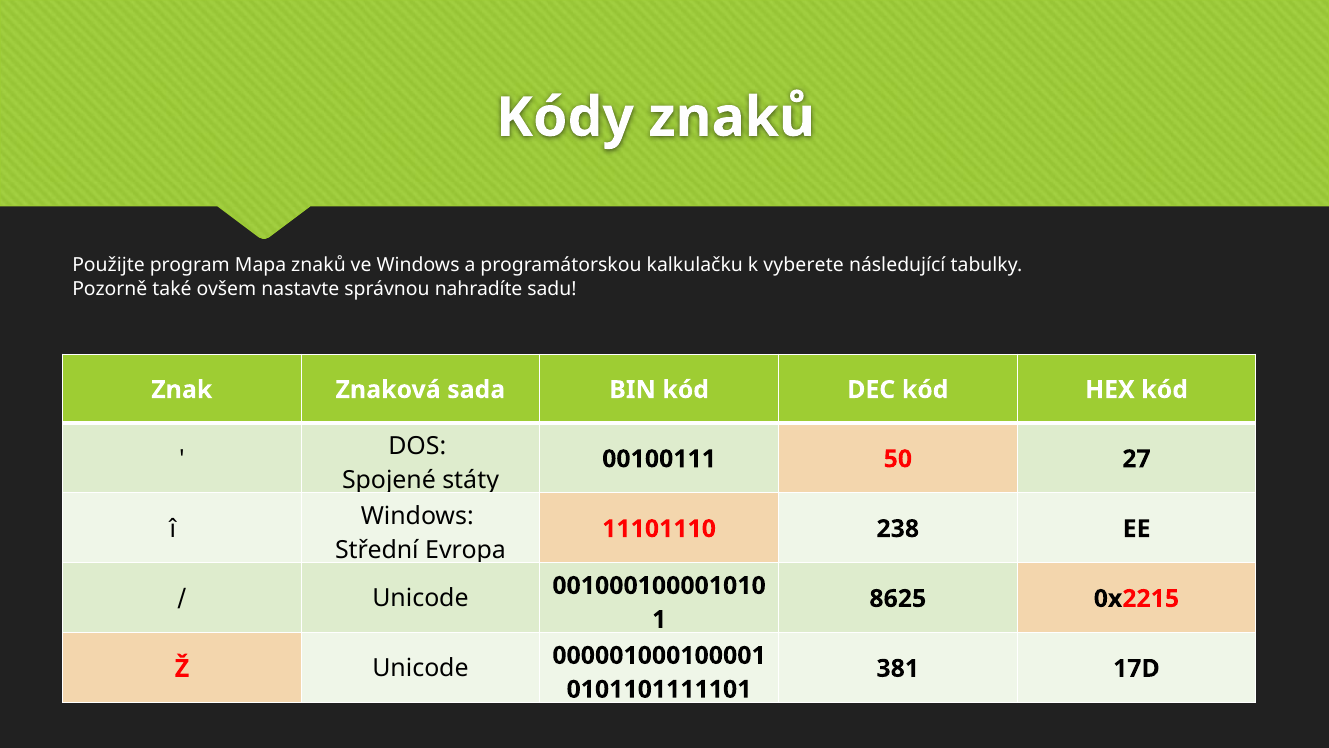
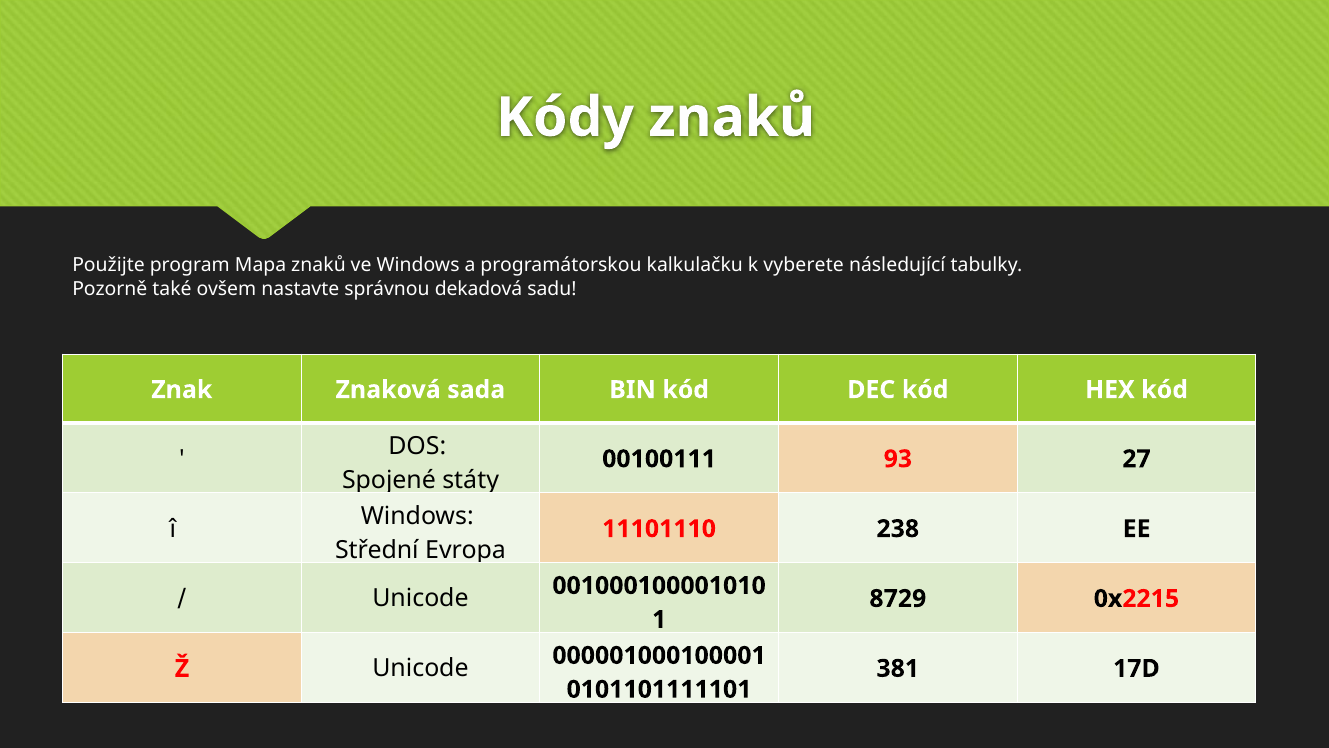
nahradíte: nahradíte -> dekadová
50: 50 -> 93
8625: 8625 -> 8729
